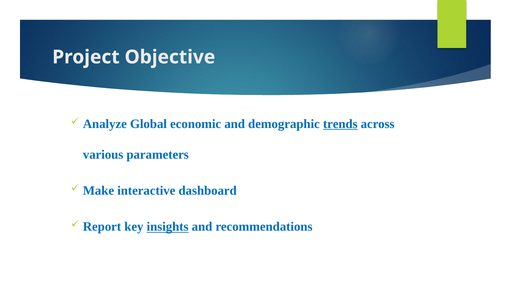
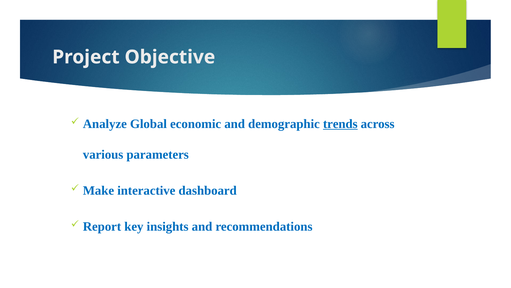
insights underline: present -> none
